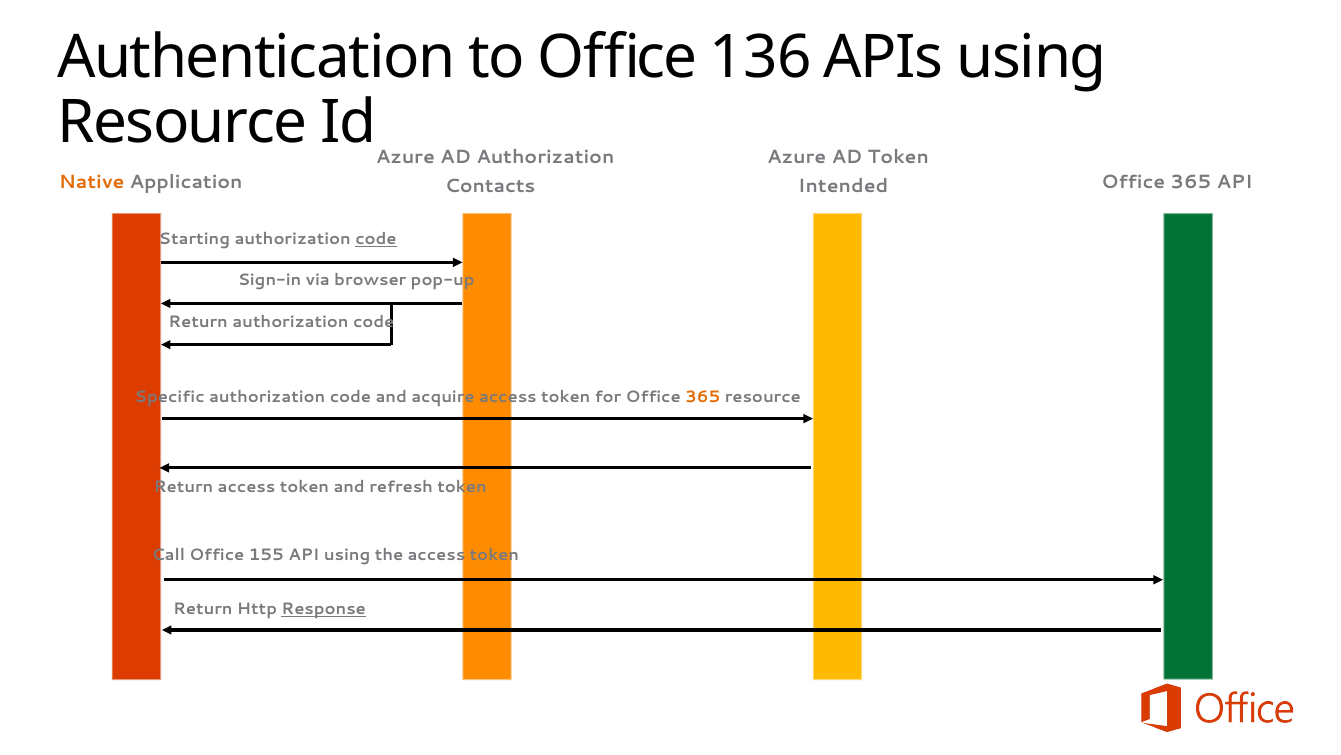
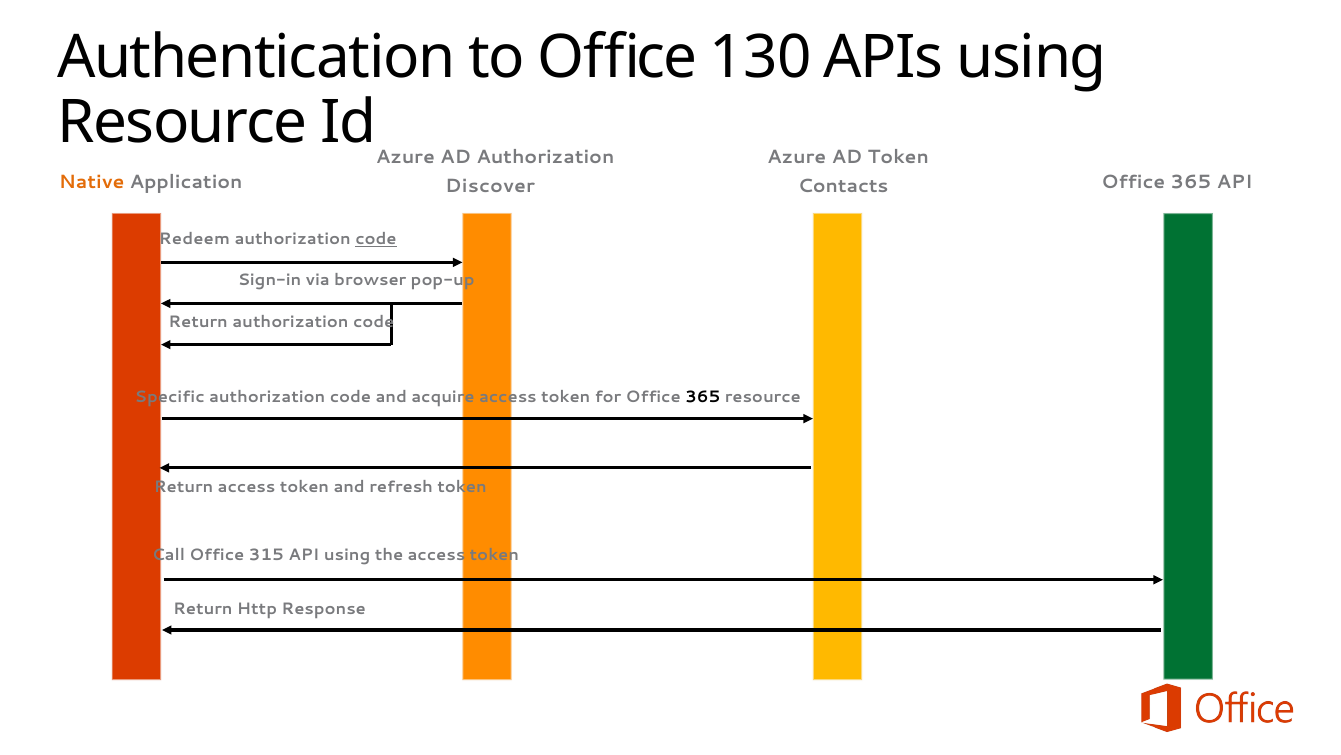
136: 136 -> 130
Contacts: Contacts -> Discover
Intended: Intended -> Contacts
Starting: Starting -> Redeem
365 at (703, 397) colour: orange -> black
155: 155 -> 315
Response underline: present -> none
